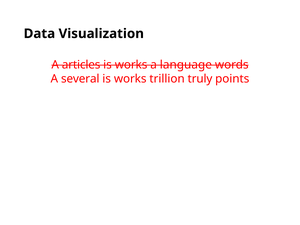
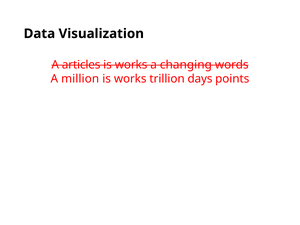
language: language -> changing
several: several -> million
truly: truly -> days
